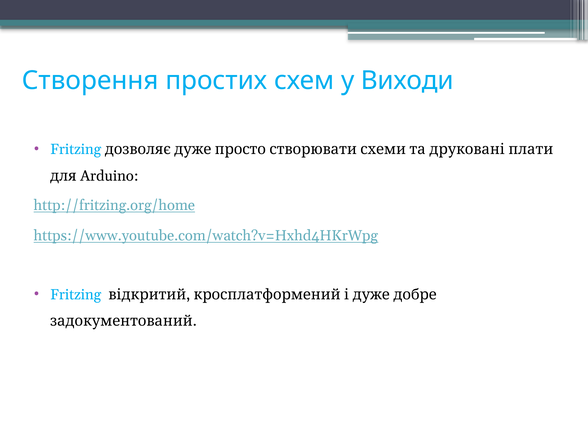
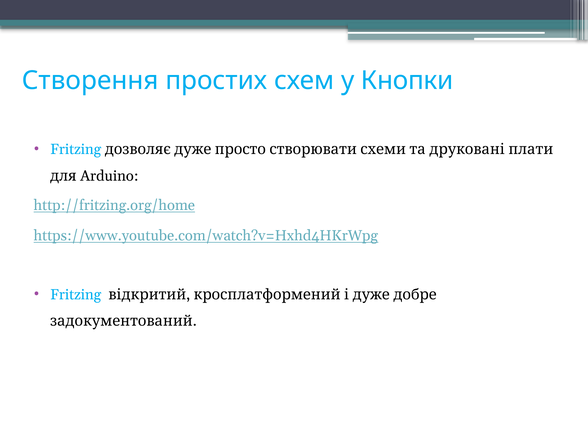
Виходи: Виходи -> Кнопки
